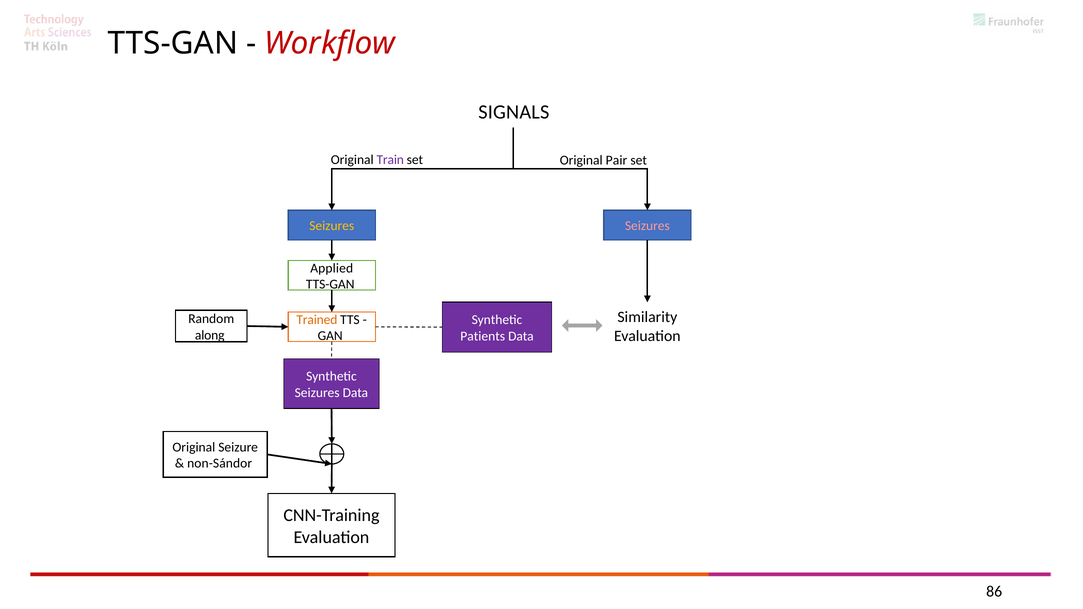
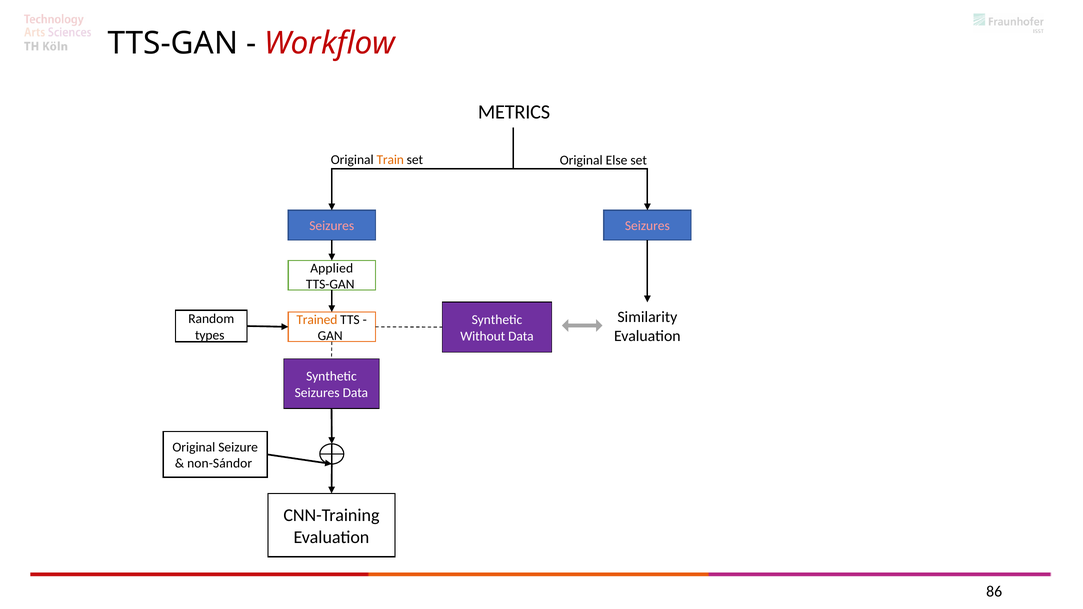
SIGNALS: SIGNALS -> METRICS
Train colour: purple -> orange
Pair: Pair -> Else
Seizures at (332, 226) colour: yellow -> pink
along: along -> types
Patients: Patients -> Without
